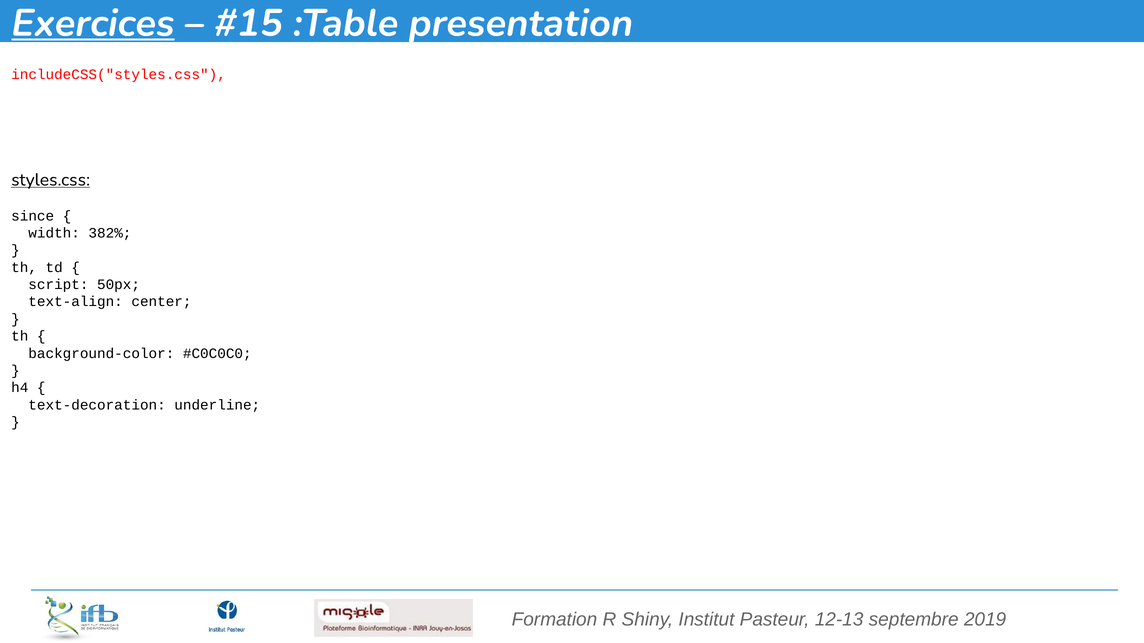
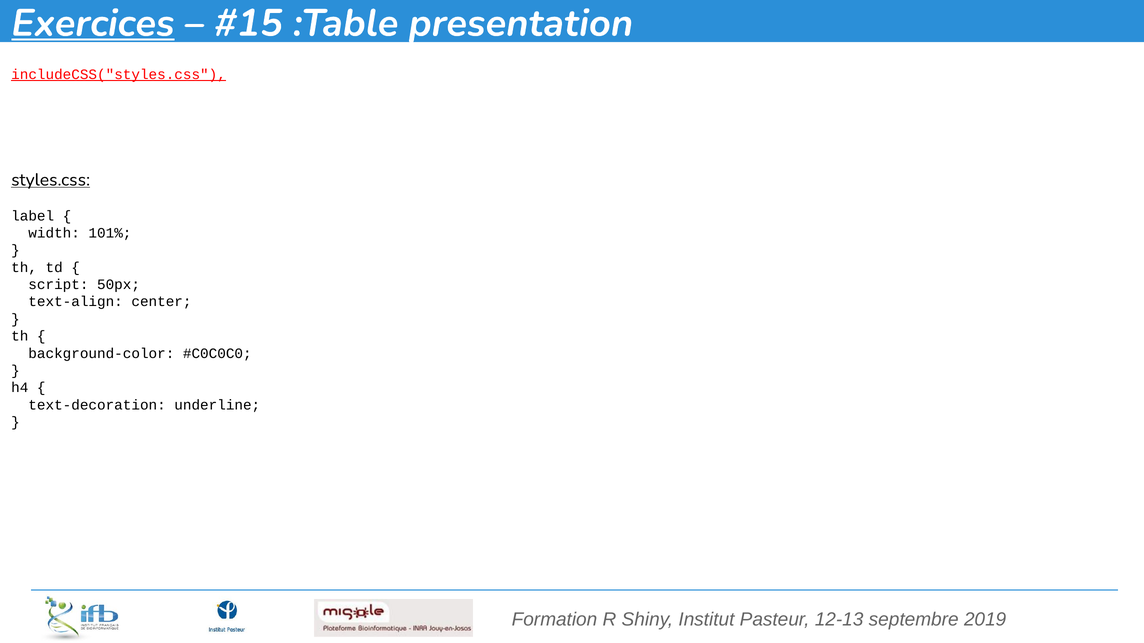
includeCSS("styles.css underline: none -> present
since: since -> label
382%: 382% -> 101%
